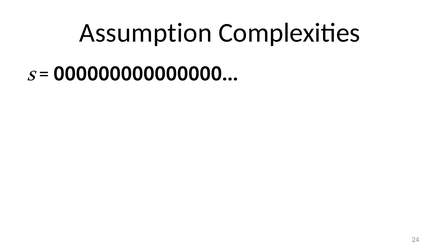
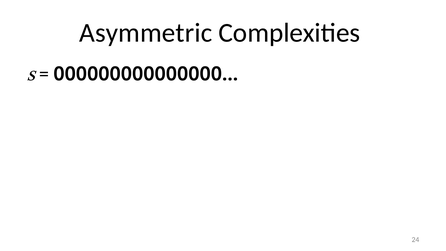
Assumption: Assumption -> Asymmetric
